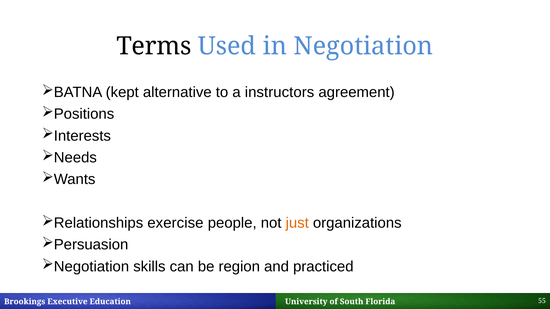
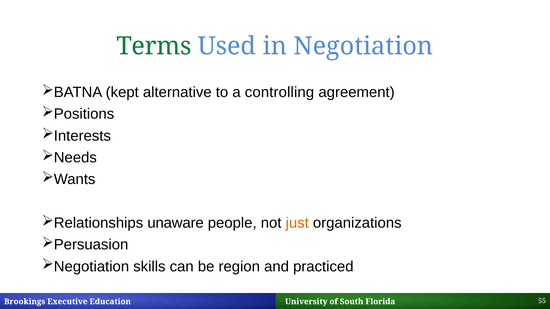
Terms colour: black -> green
instructors: instructors -> controlling
exercise: exercise -> unaware
